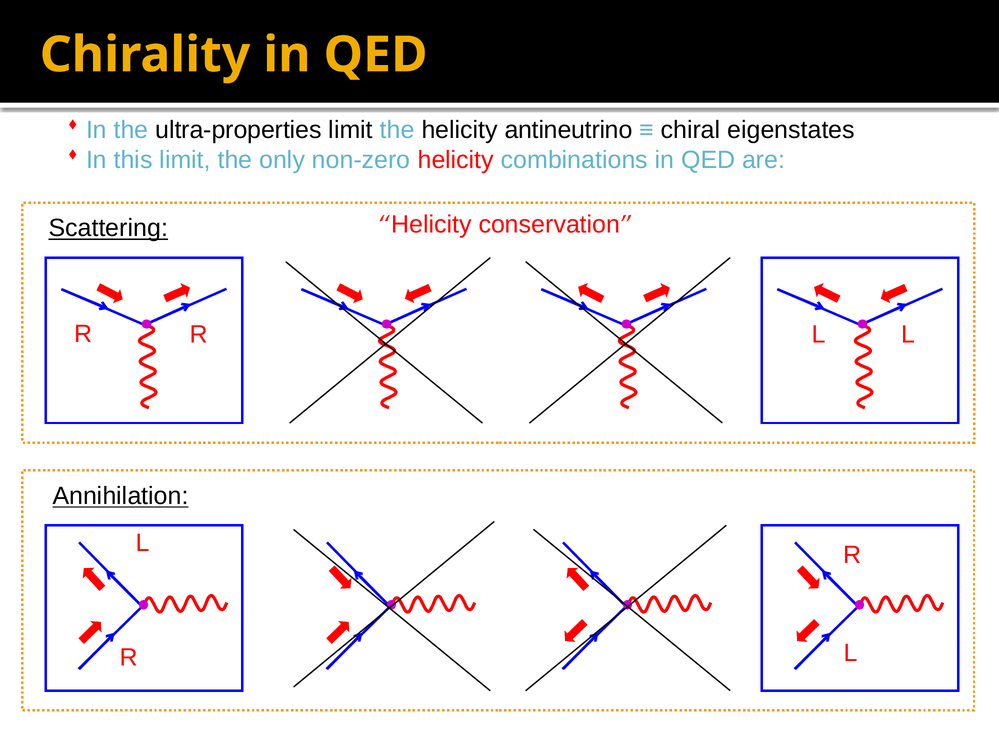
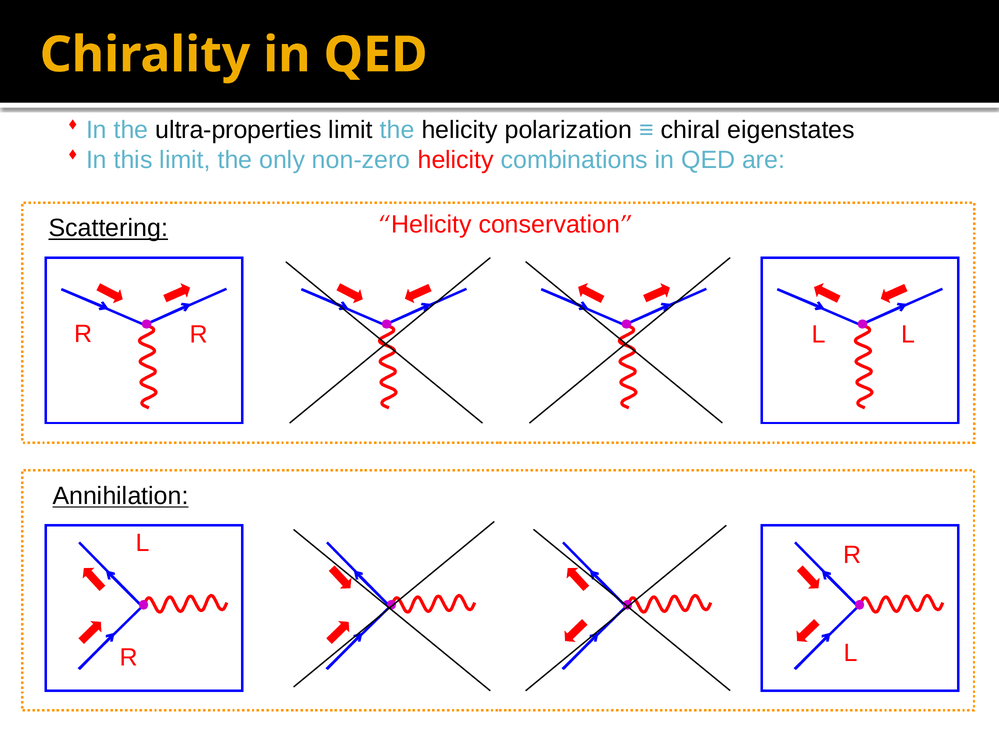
antineutrino: antineutrino -> polarization
